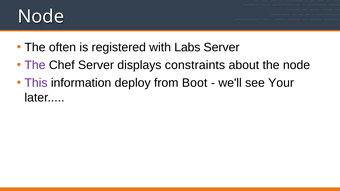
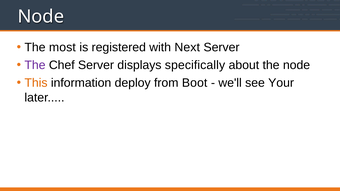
often: often -> most
Labs: Labs -> Next
constraints: constraints -> specifically
This colour: purple -> orange
